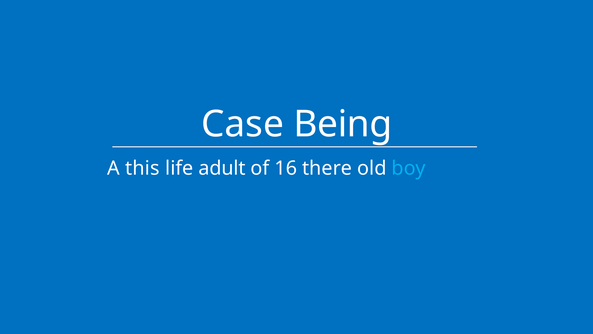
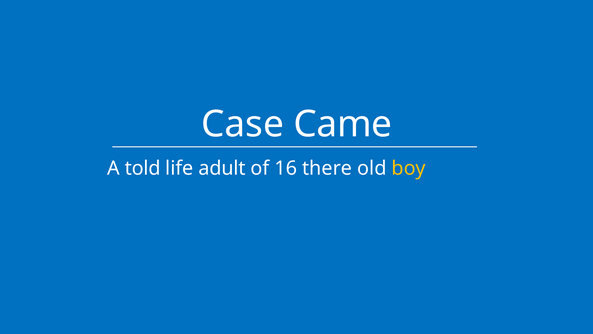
Being: Being -> Came
this: this -> told
boy colour: light blue -> yellow
